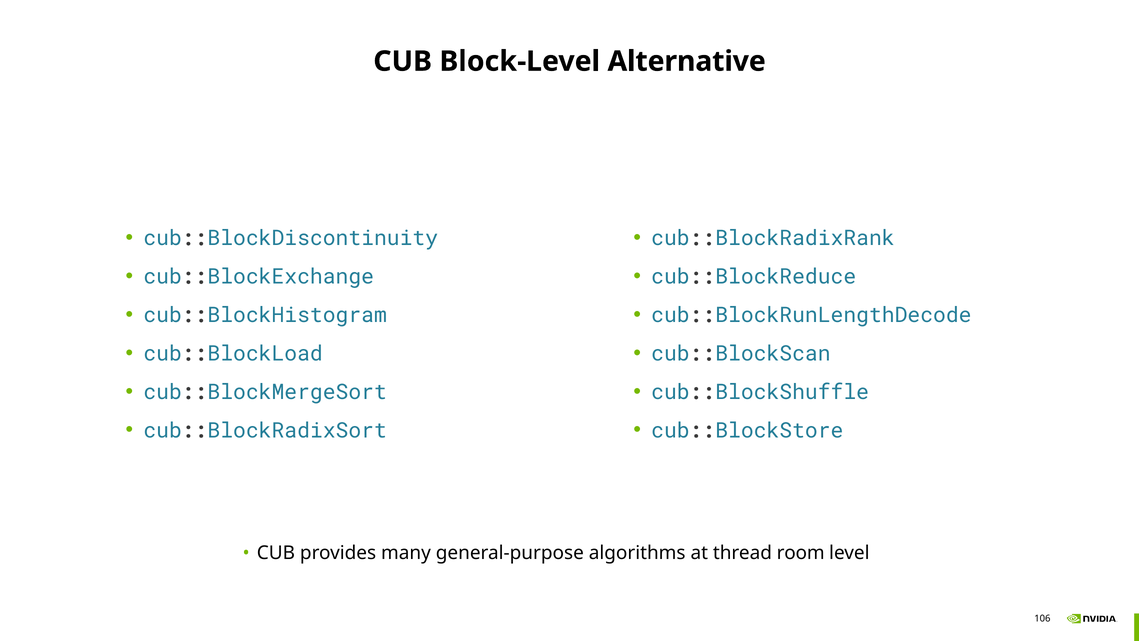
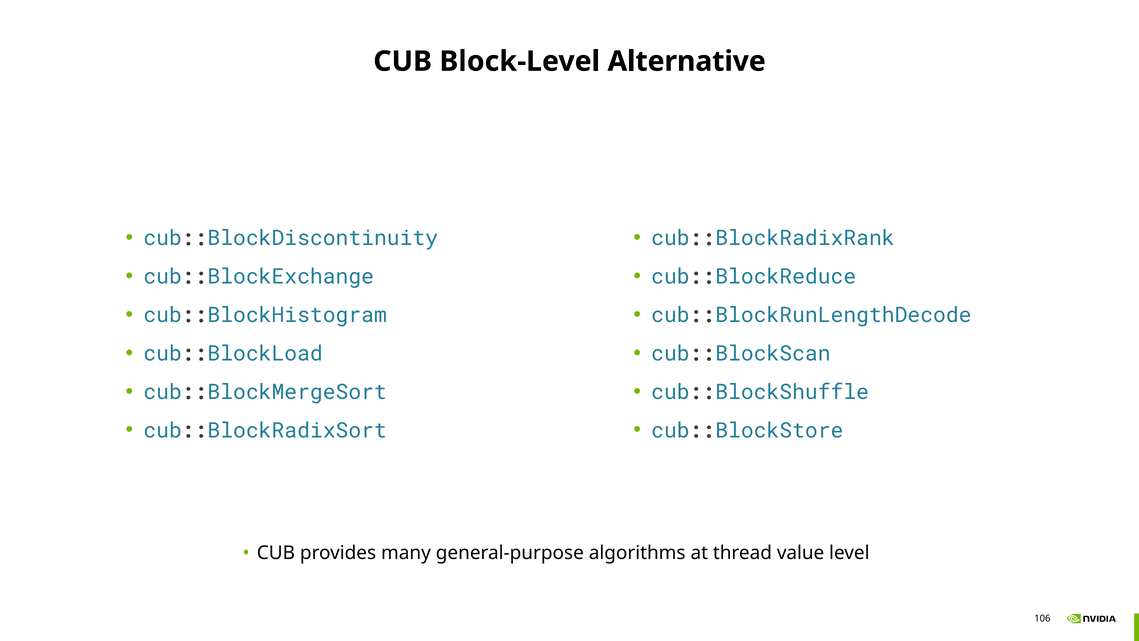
room: room -> value
